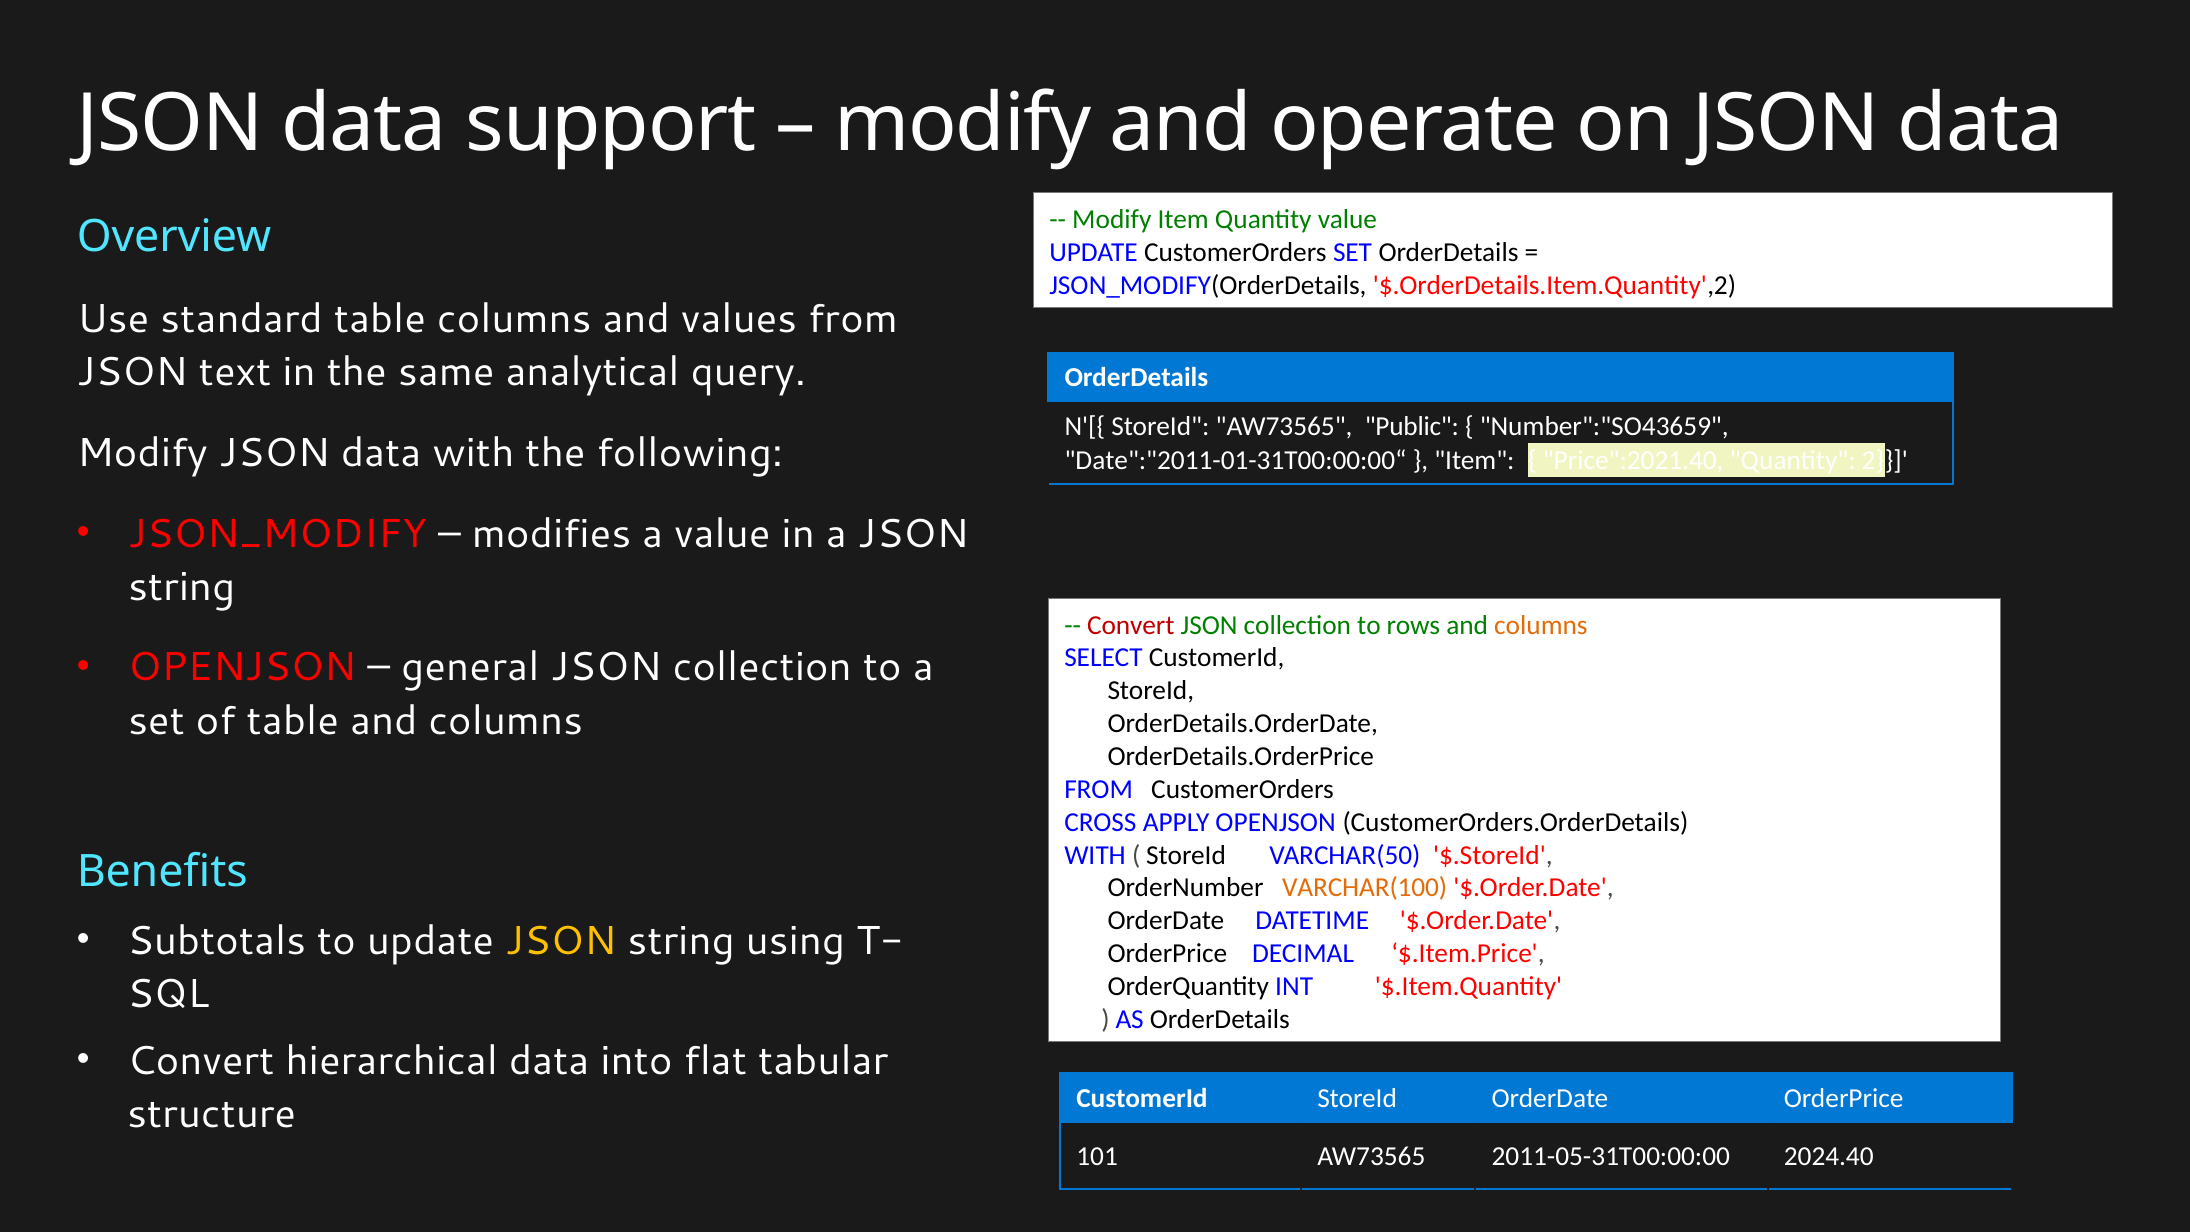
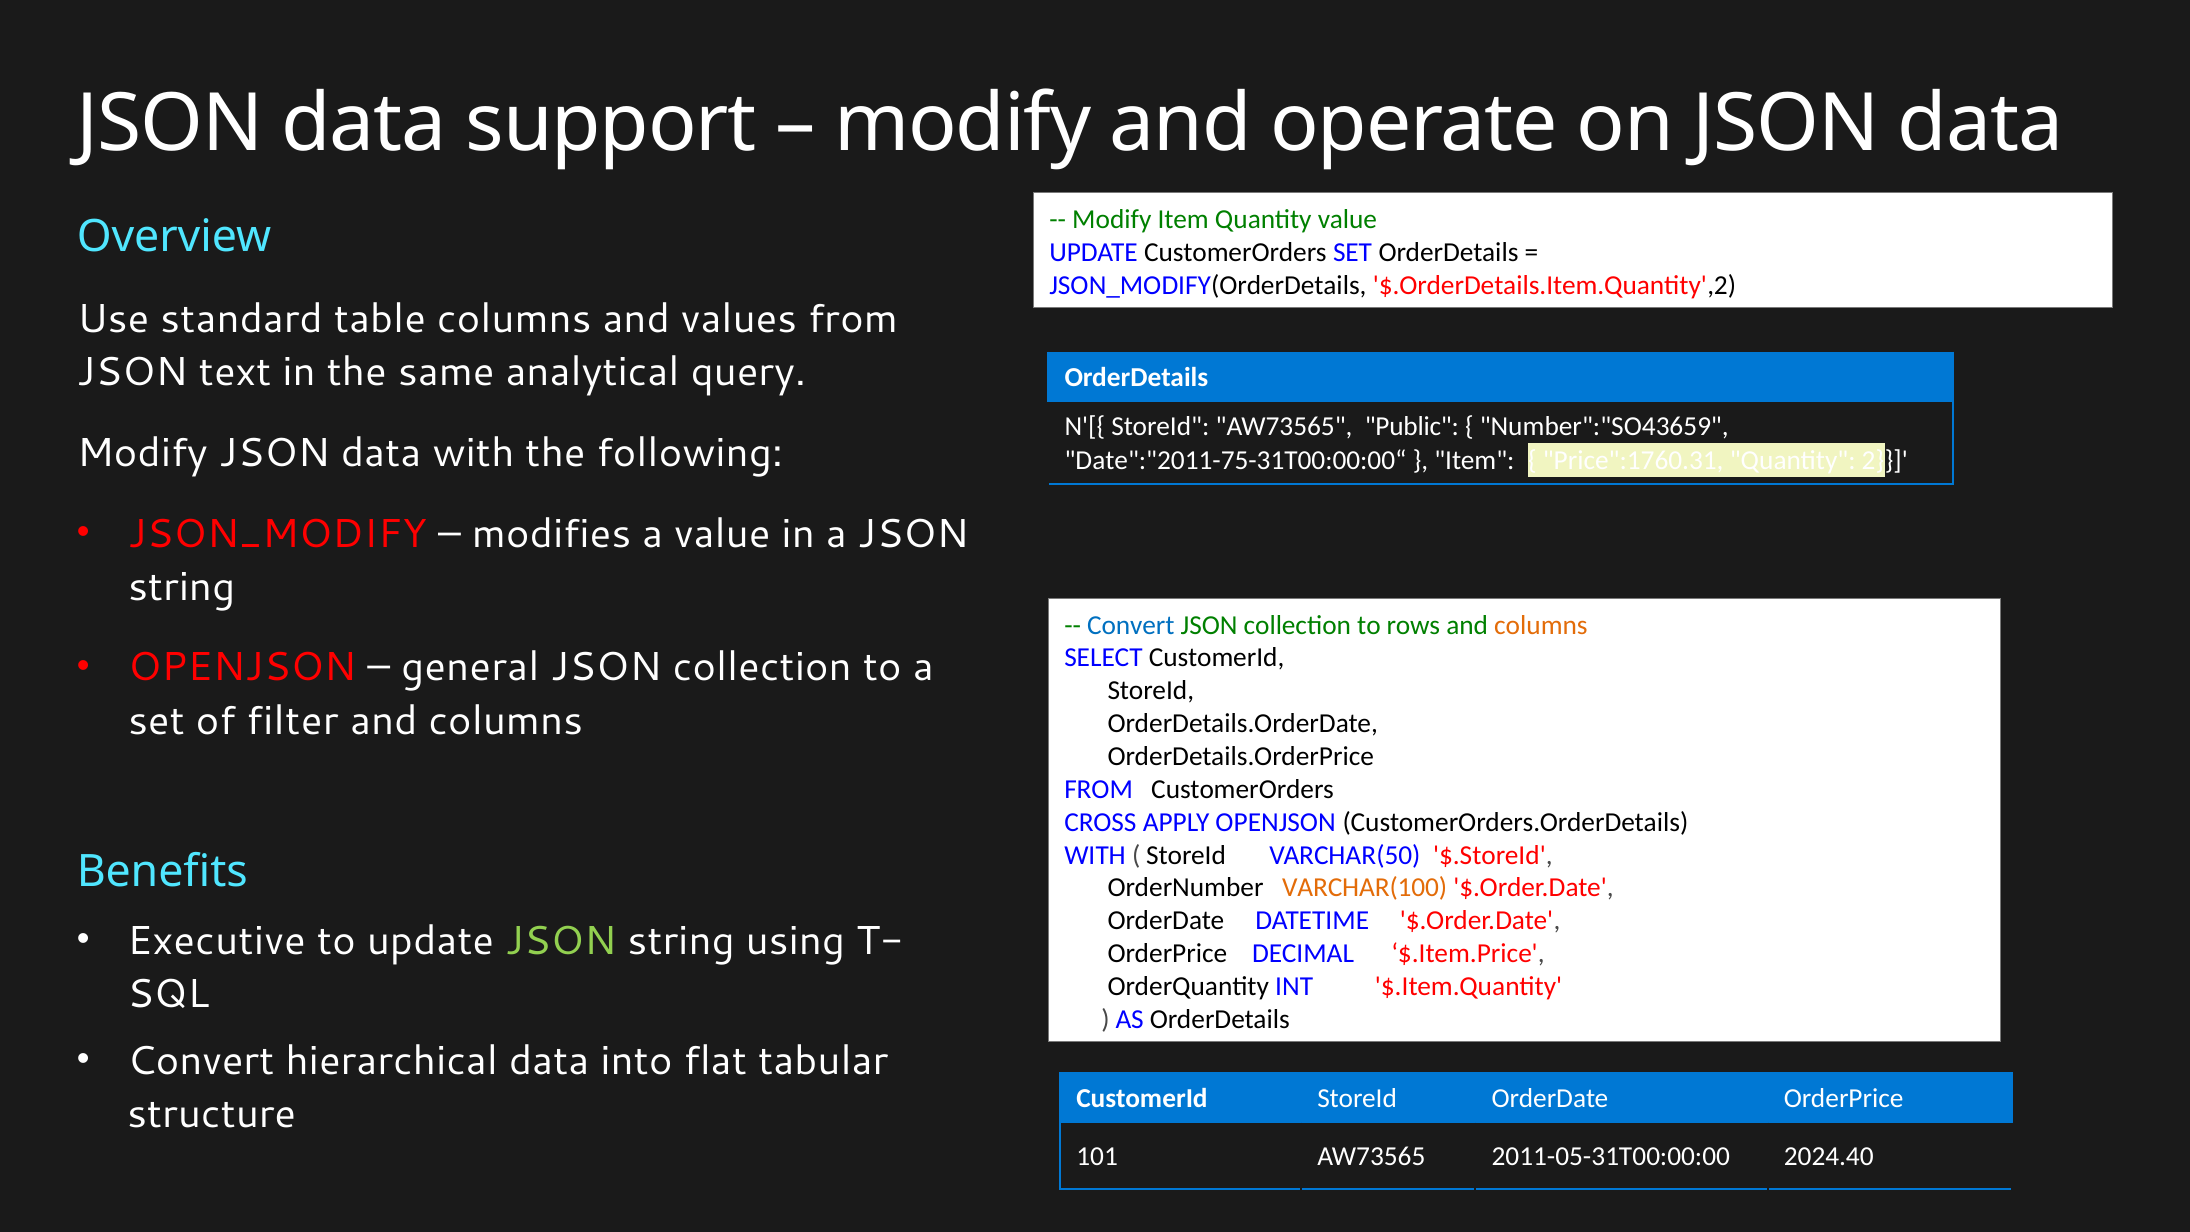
Date":"2011-01-31T00:00:00“: Date":"2011-01-31T00:00:00“ -> Date":"2011-75-31T00:00:00“
Price":2021.40: Price":2021.40 -> Price":1760.31
Convert at (1131, 625) colour: red -> blue
of table: table -> filter
Subtotals: Subtotals -> Executive
JSON at (561, 941) colour: yellow -> light green
